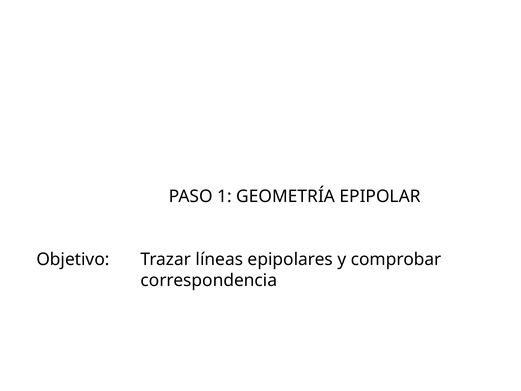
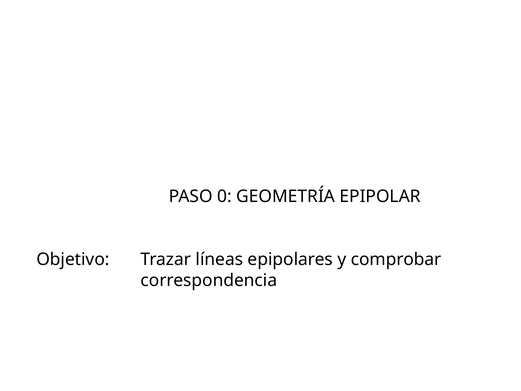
1: 1 -> 0
